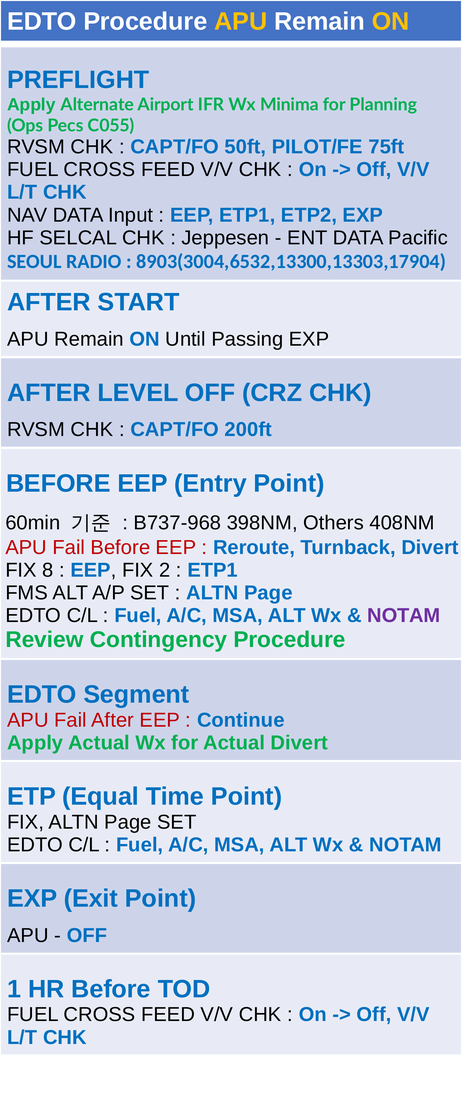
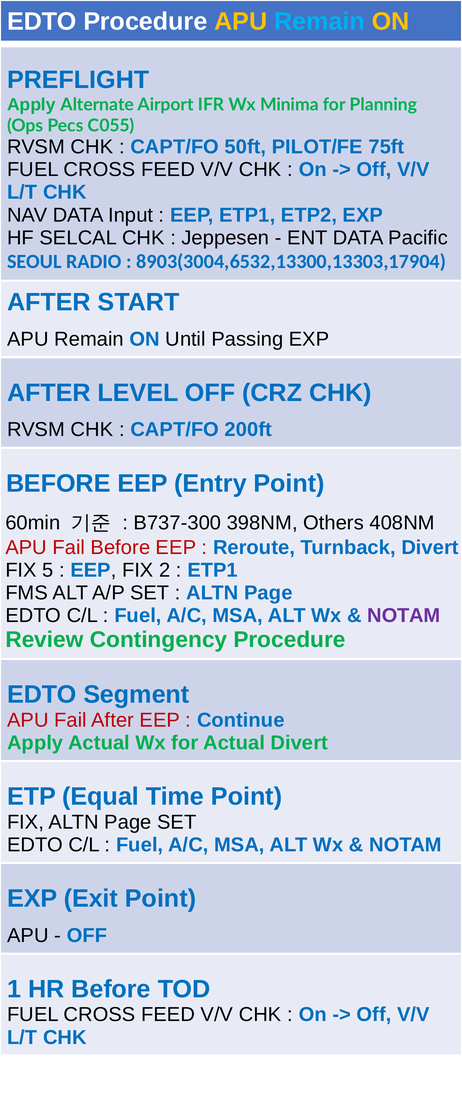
Remain at (320, 22) colour: white -> light blue
B737-968: B737-968 -> B737-300
8: 8 -> 5
